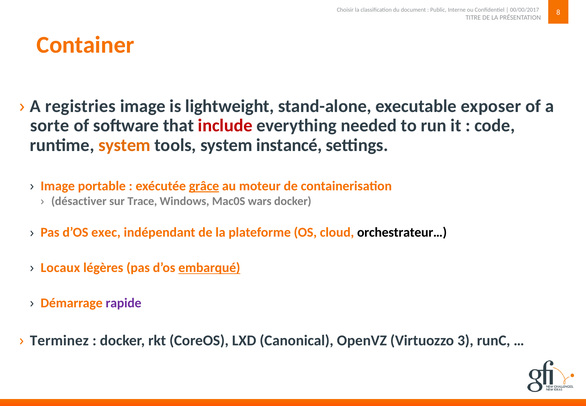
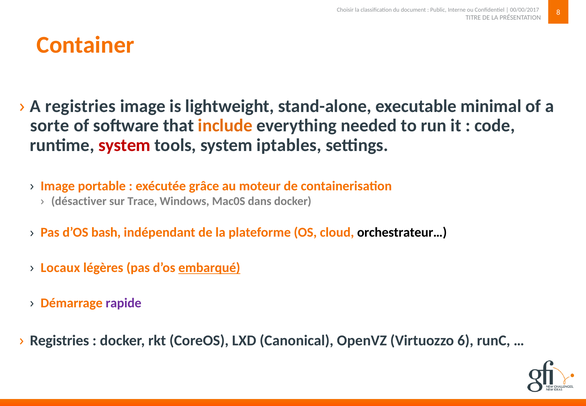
exposer: exposer -> minimal
include colour: red -> orange
system at (125, 145) colour: orange -> red
instancé: instancé -> iptables
grâce underline: present -> none
wars: wars -> dans
exec: exec -> bash
Terminez at (59, 340): Terminez -> Registries
3: 3 -> 6
